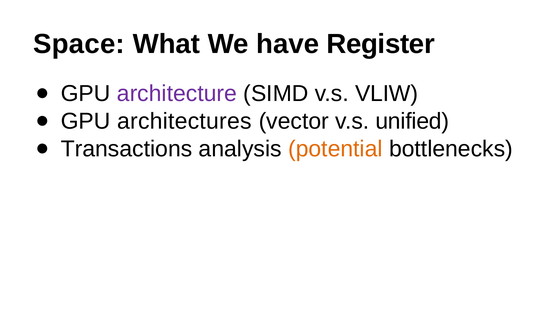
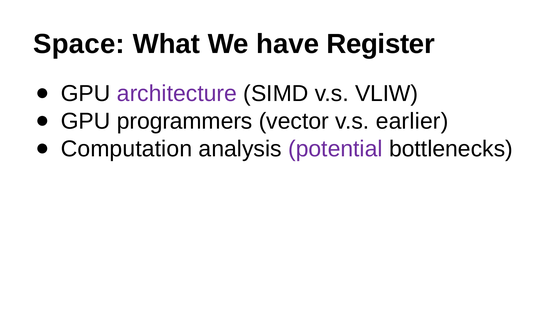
architectures: architectures -> programmers
unified: unified -> earlier
Transactions: Transactions -> Computation
potential colour: orange -> purple
